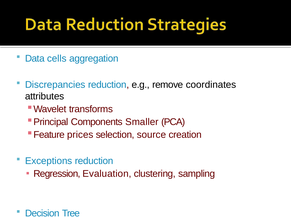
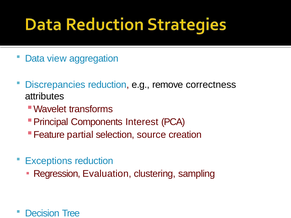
cells: cells -> view
coordinates: coordinates -> correctness
Smaller: Smaller -> Interest
prices: prices -> partial
